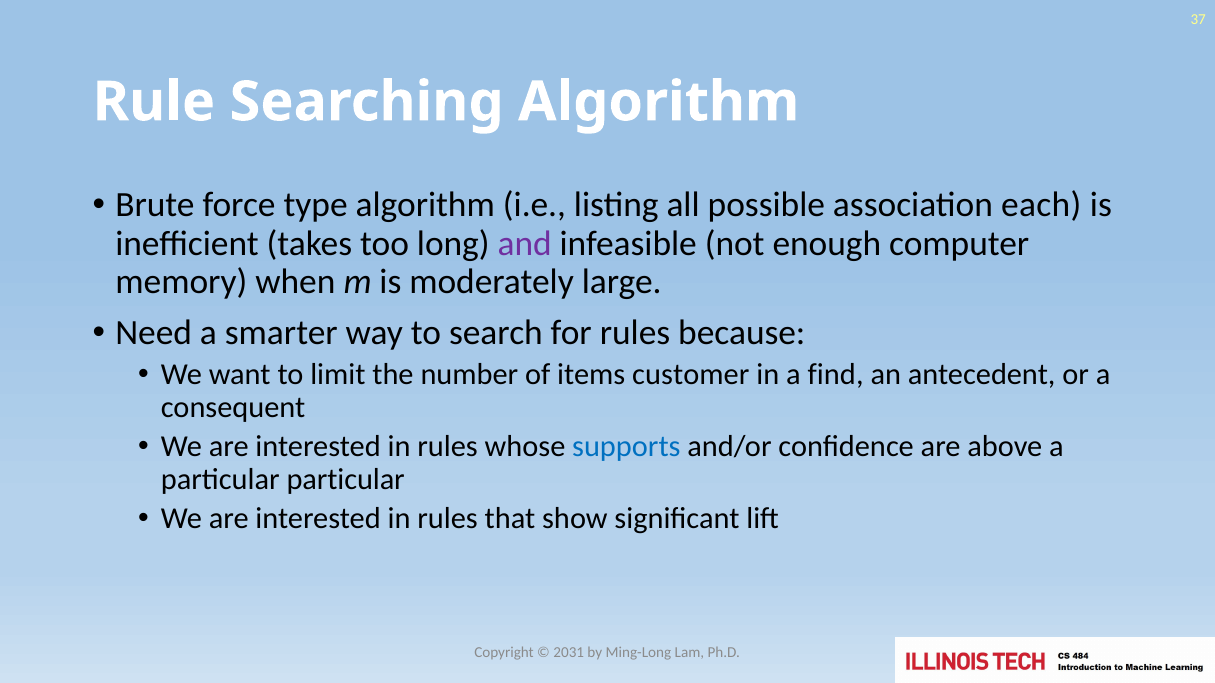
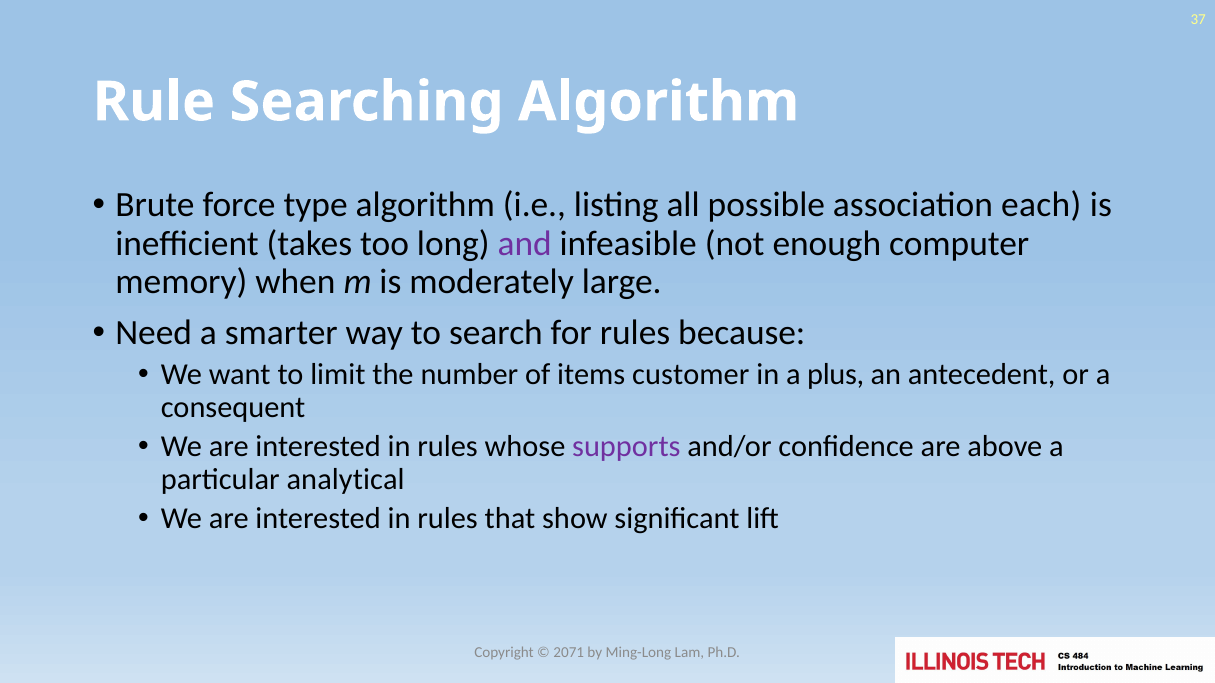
find: find -> plus
supports colour: blue -> purple
particular particular: particular -> analytical
2031: 2031 -> 2071
